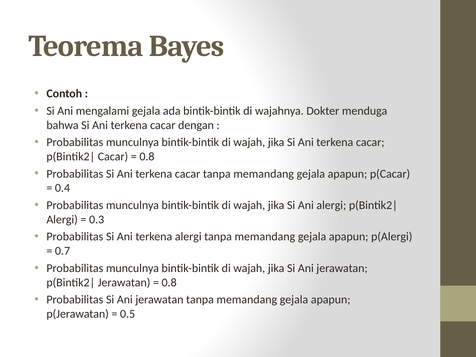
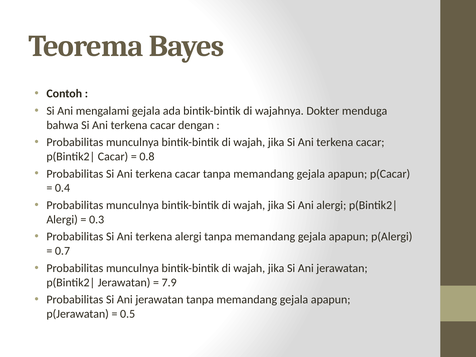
0.8 at (169, 282): 0.8 -> 7.9
